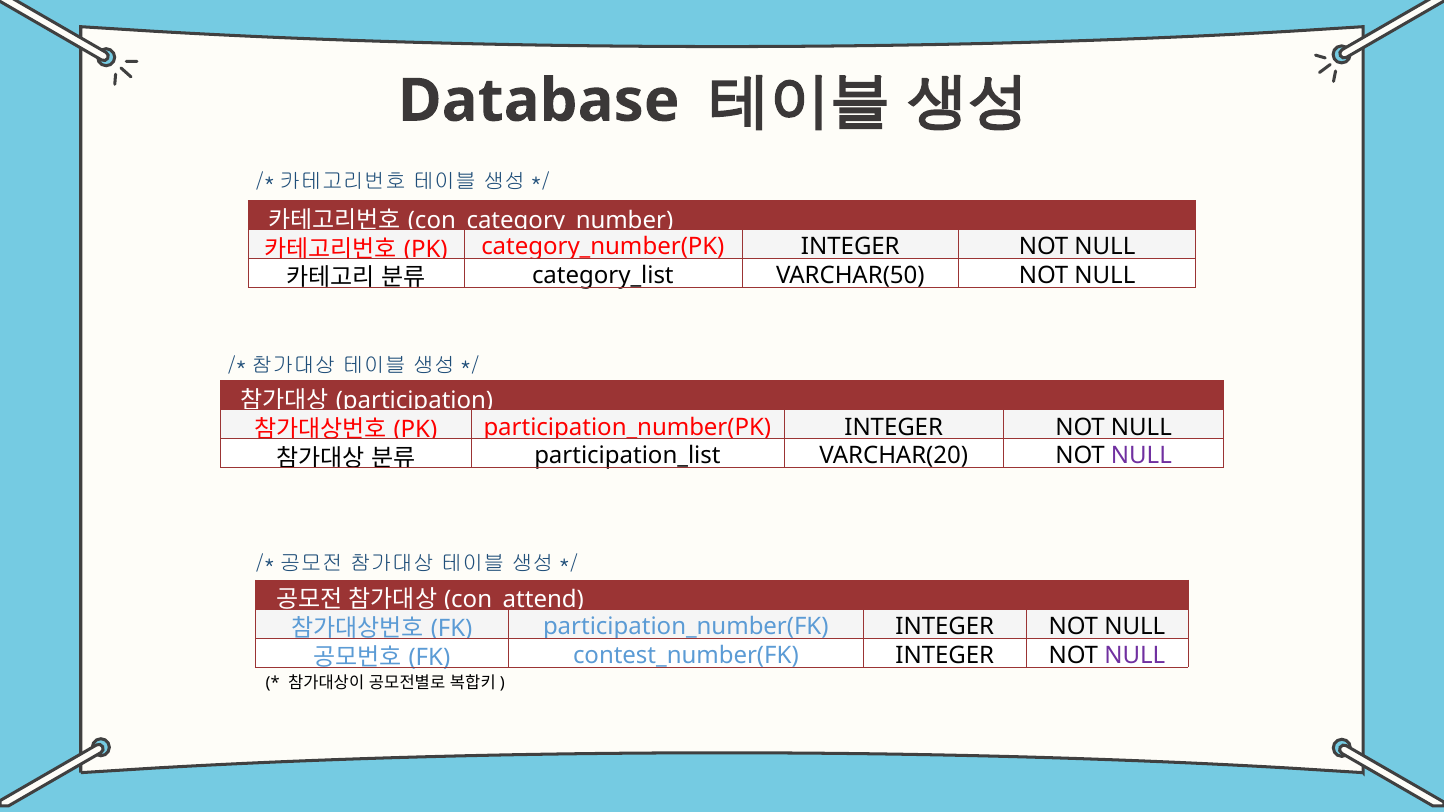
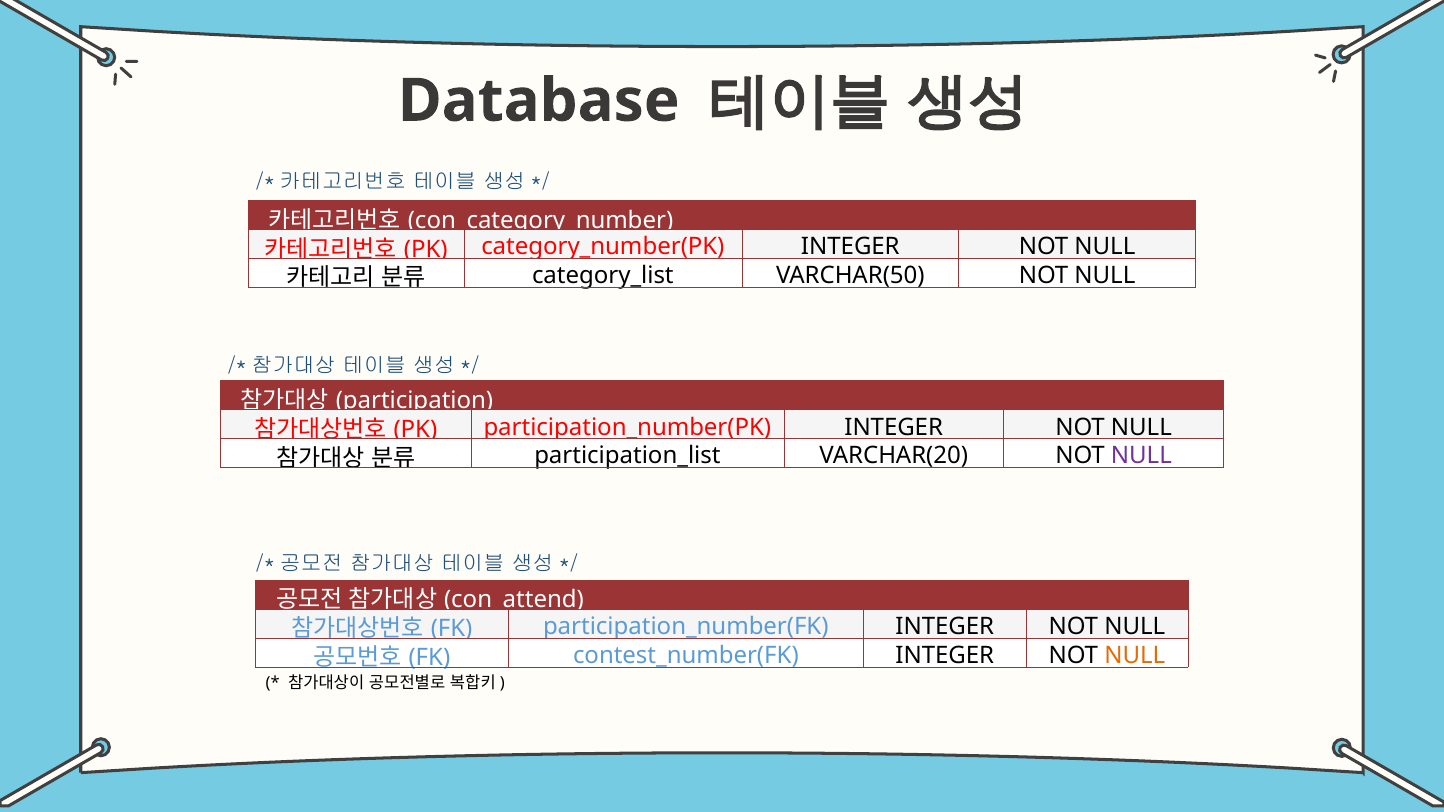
NULL at (1135, 656) colour: purple -> orange
